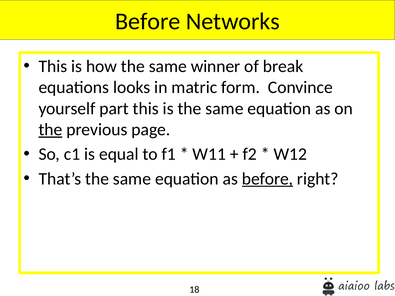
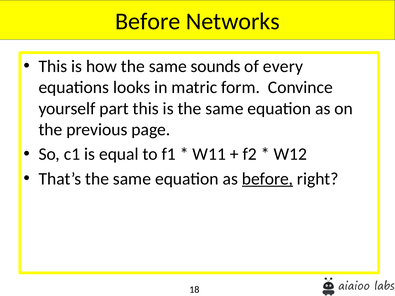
winner: winner -> sounds
break: break -> every
the at (50, 130) underline: present -> none
